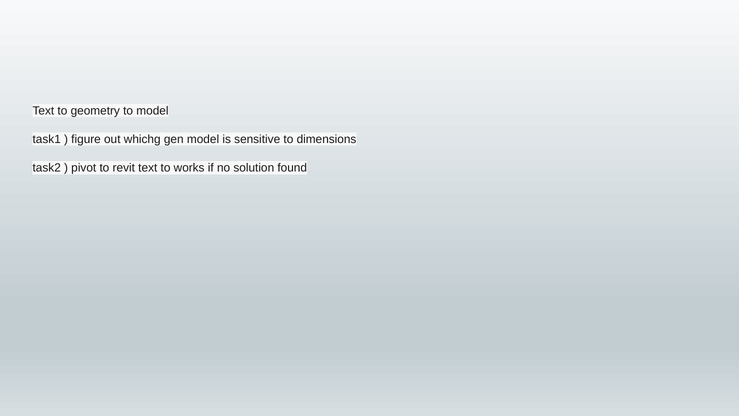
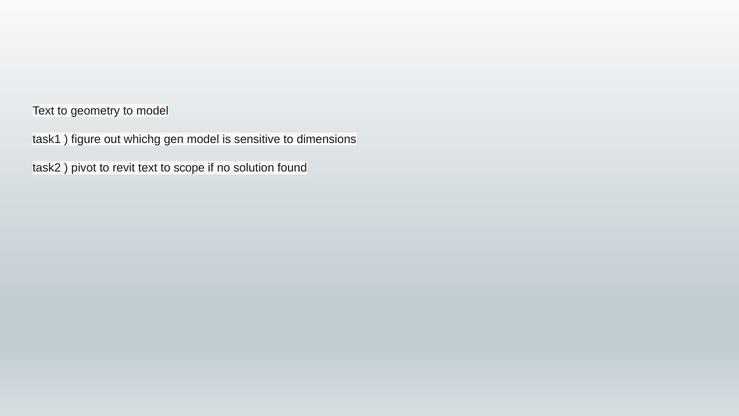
works: works -> scope
